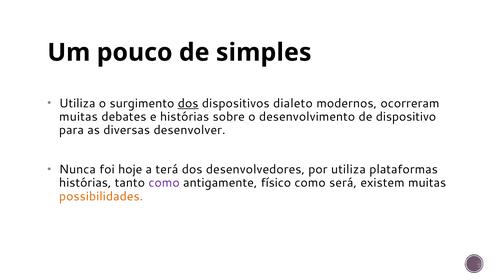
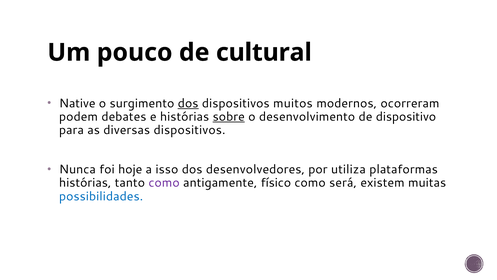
simples: simples -> cultural
Utiliza at (77, 103): Utiliza -> Native
dialeto: dialeto -> muitos
muitas at (78, 117): muitas -> podem
sobre underline: none -> present
diversas desenvolver: desenvolver -> dispositivos
terá: terá -> isso
possibilidades colour: orange -> blue
